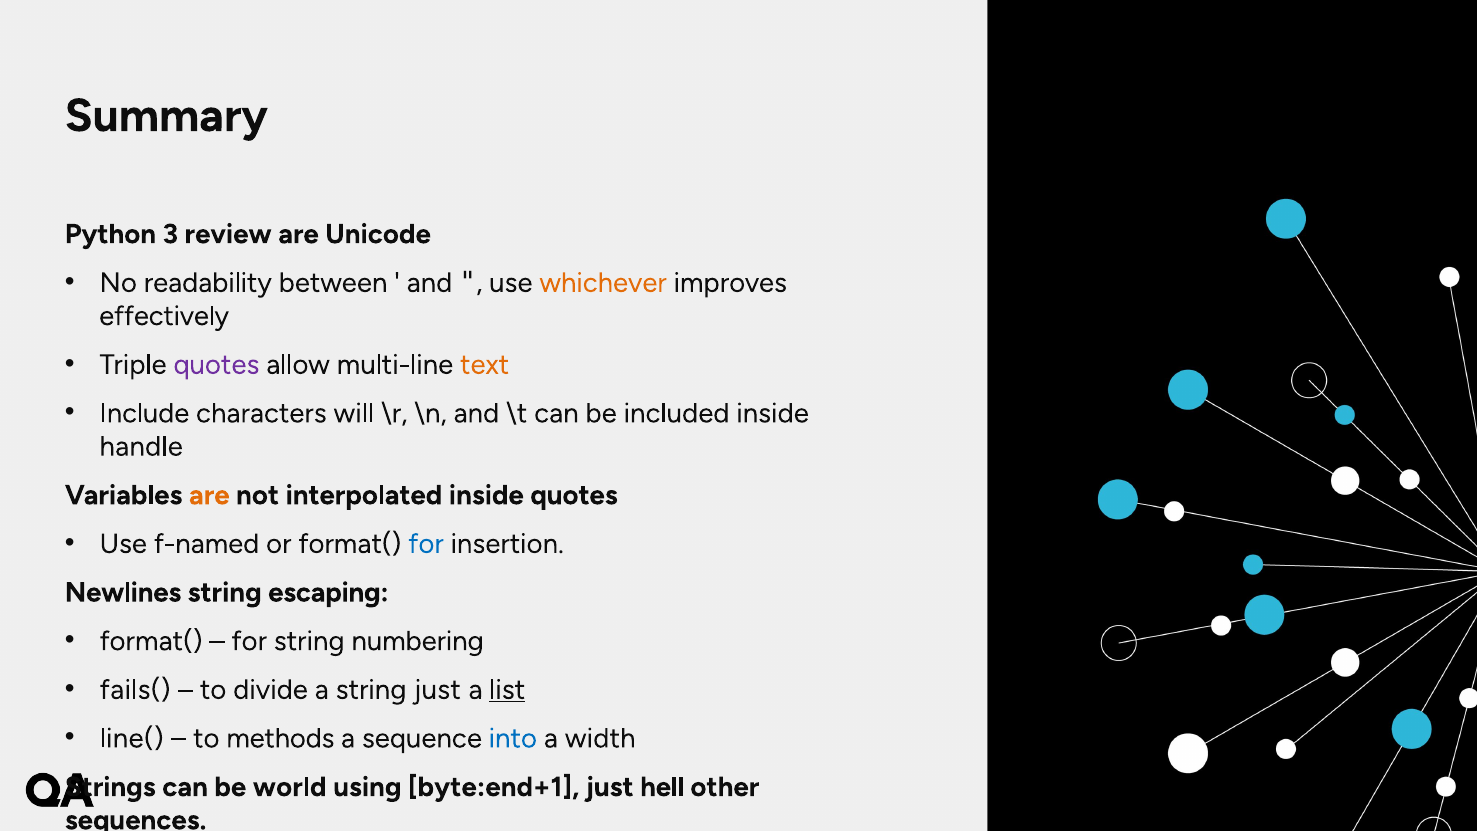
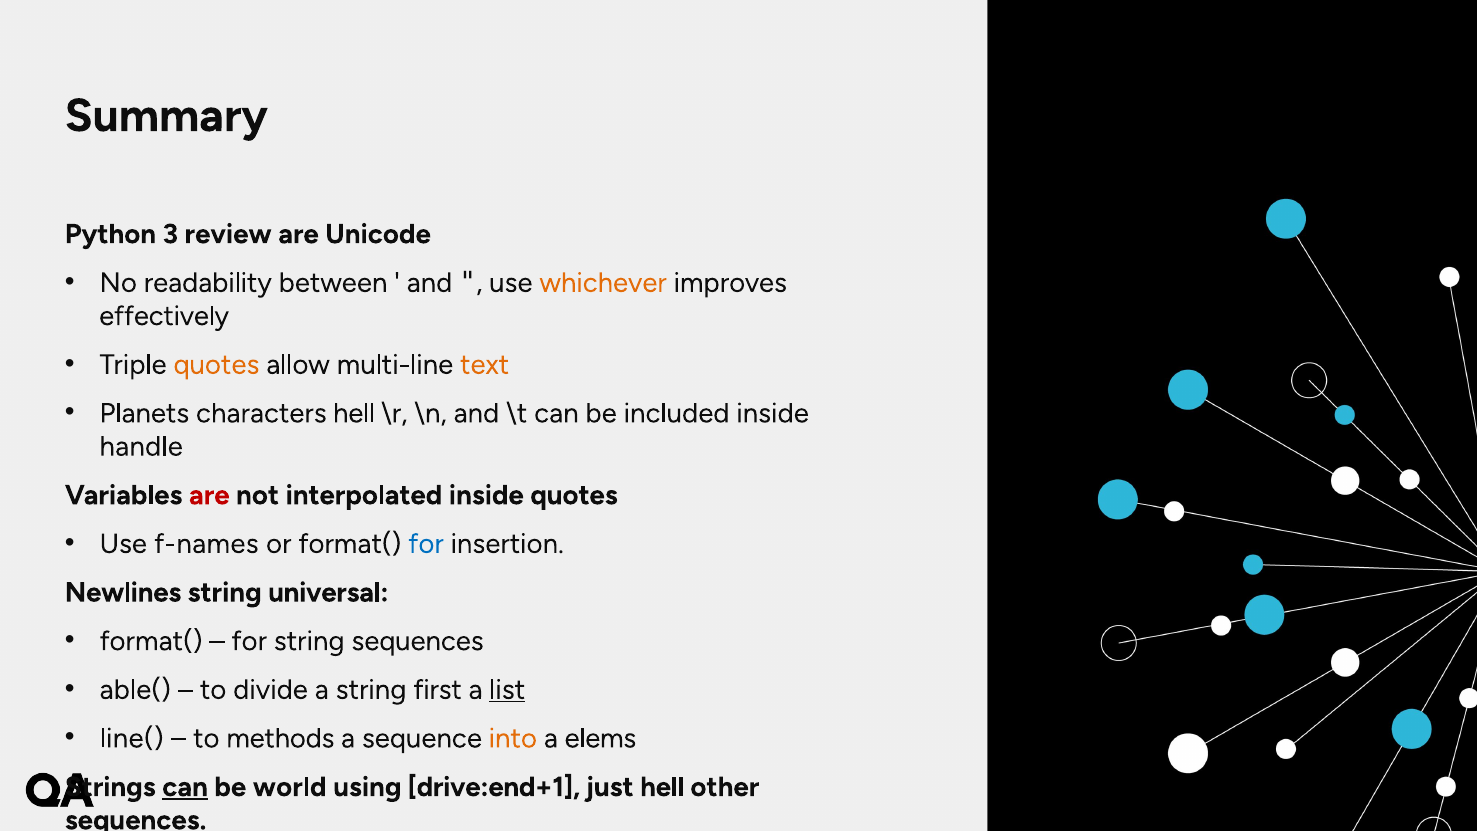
quotes at (216, 365) colour: purple -> orange
Include: Include -> Planets
characters will: will -> hell
are at (209, 495) colour: orange -> red
f-named: f-named -> f-names
escaping: escaping -> universal
string numbering: numbering -> sequences
fails(: fails( -> able(
string just: just -> first
into colour: blue -> orange
width: width -> elems
can at (185, 787) underline: none -> present
byte:end+1: byte:end+1 -> drive:end+1
